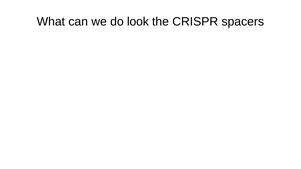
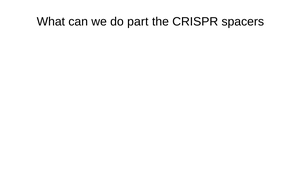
look: look -> part
